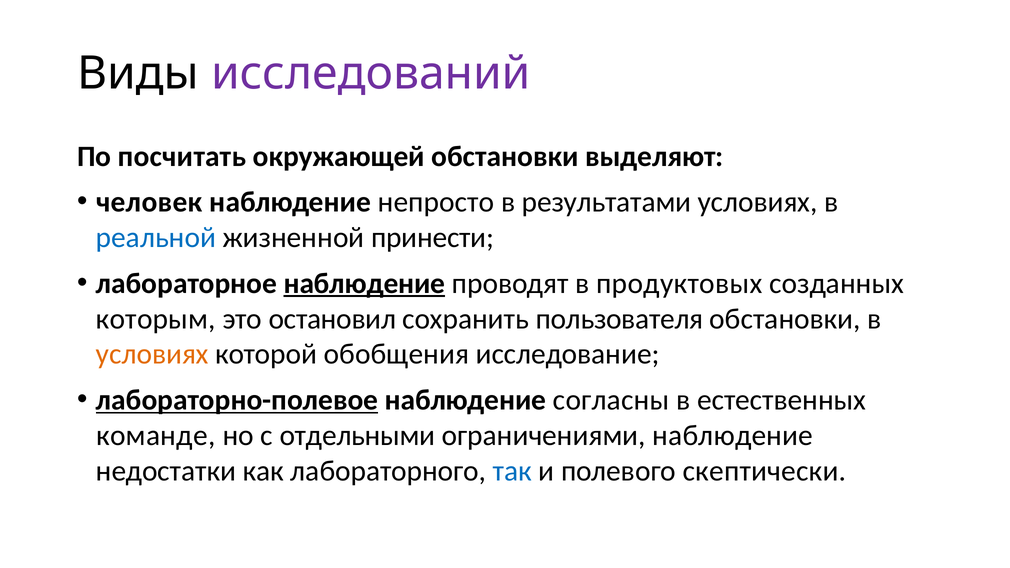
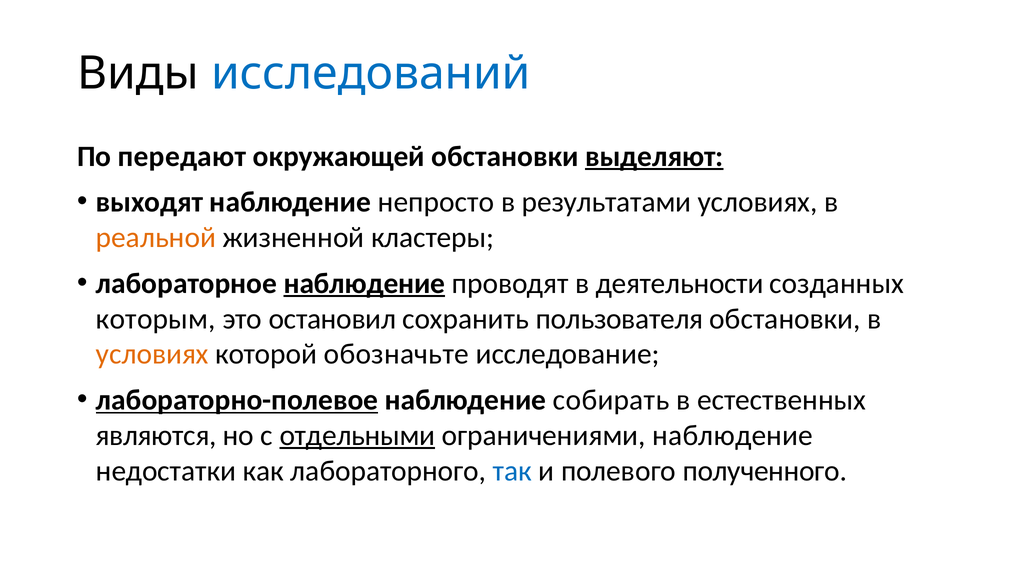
исследований colour: purple -> blue
посчитать: посчитать -> передают
выделяют underline: none -> present
человек: человек -> выходят
реальной colour: blue -> orange
принести: принести -> кластеры
продуктовых: продуктовых -> деятельности
обобщения: обобщения -> обозначьте
согласны: согласны -> собирать
команде: команде -> являются
отдельными underline: none -> present
скептически: скептически -> полученного
